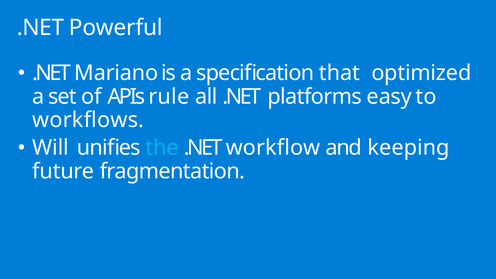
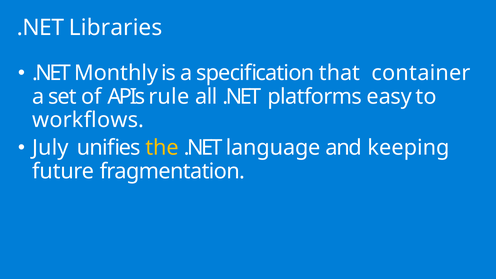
Powerful: Powerful -> Libraries
Mariano: Mariano -> Monthly
optimized: optimized -> container
Will: Will -> July
the colour: light blue -> yellow
workflow: workflow -> language
